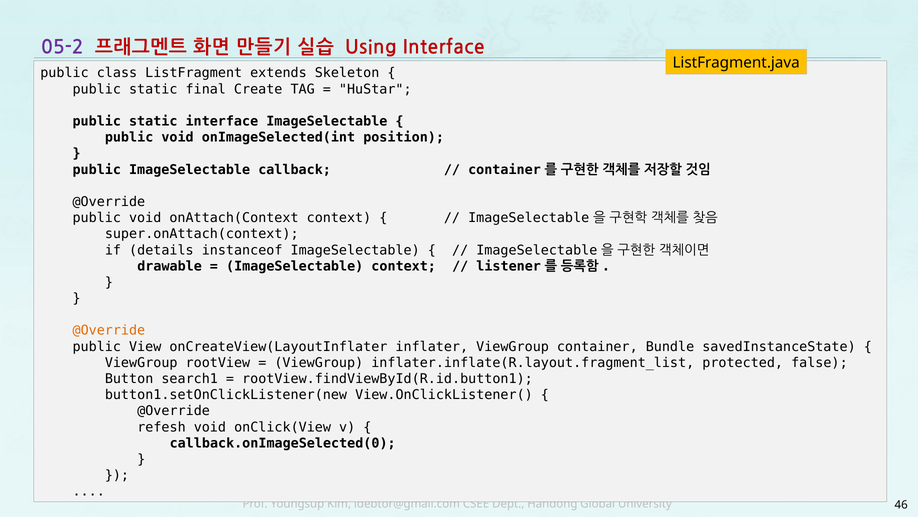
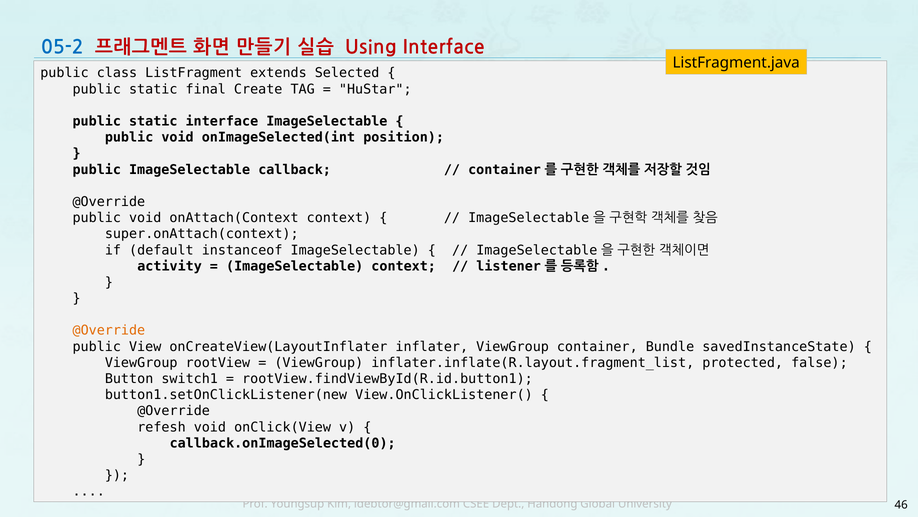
05-2 colour: purple -> blue
Skeleton: Skeleton -> Selected
details: details -> default
drawable: drawable -> activity
search1: search1 -> switch1
